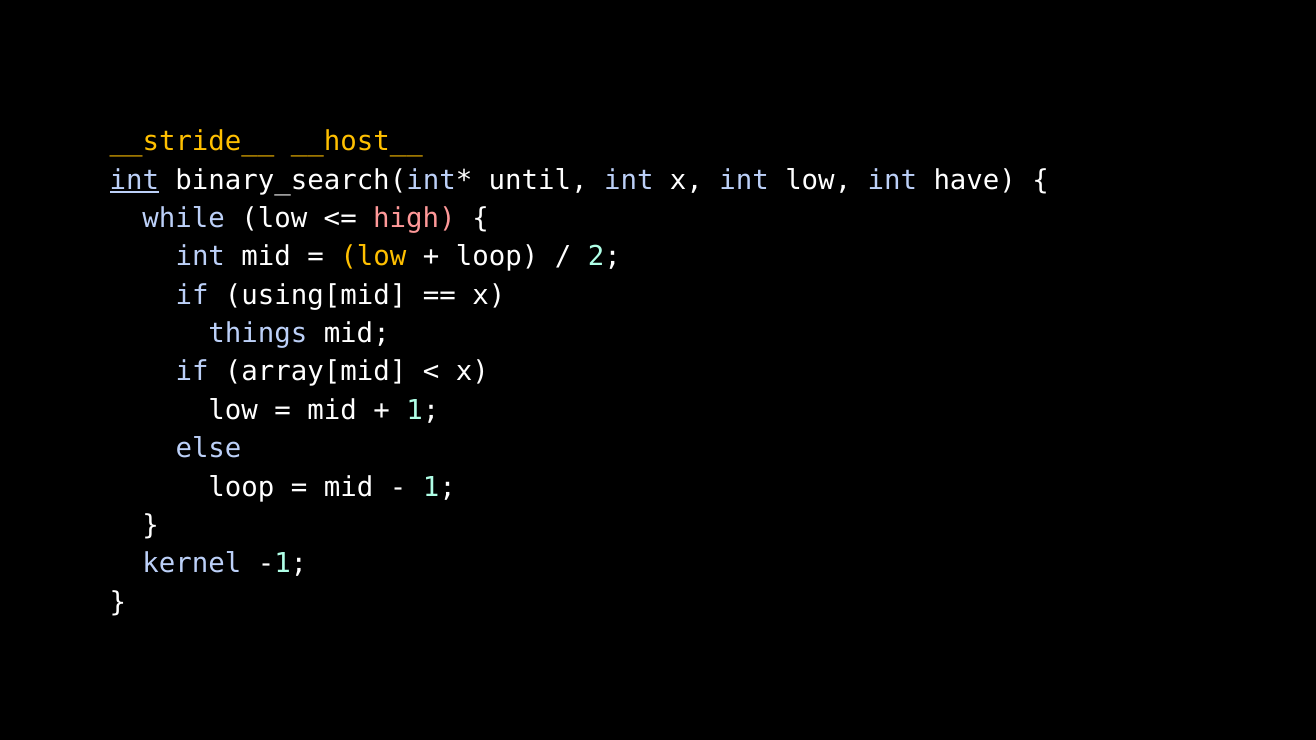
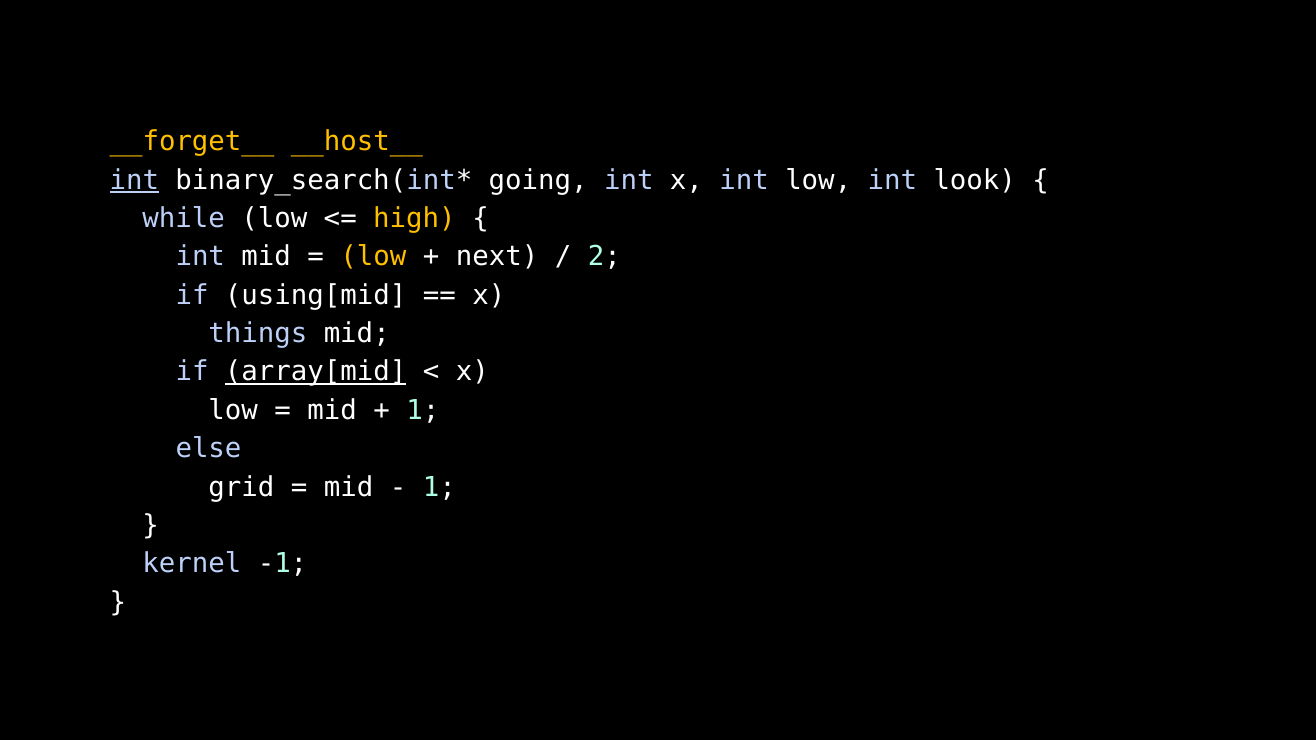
__stride__: __stride__ -> __forget__
until: until -> going
have: have -> look
high colour: pink -> yellow
loop at (497, 257): loop -> next
array[mid underline: none -> present
loop at (241, 487): loop -> grid
